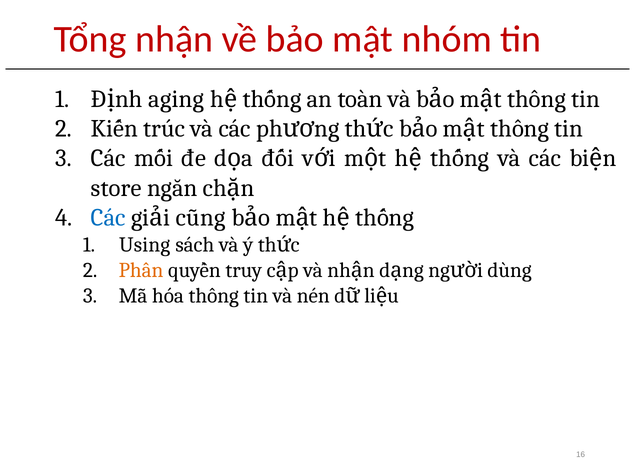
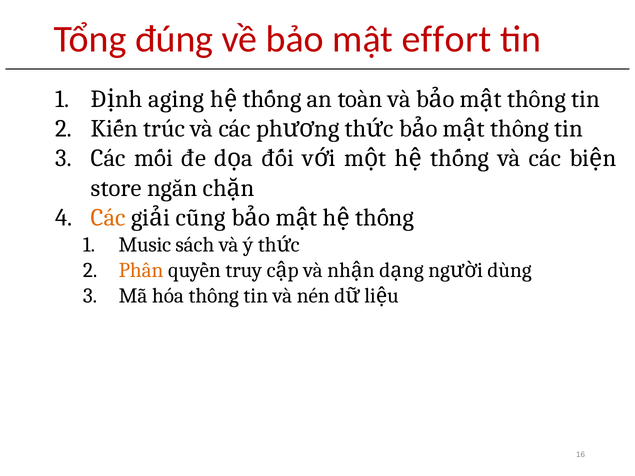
nhận: nhận -> đúng
nhóm: nhóm -> effort
Các at (108, 218) colour: blue -> orange
Using: Using -> Music
